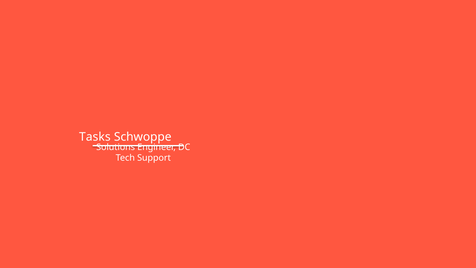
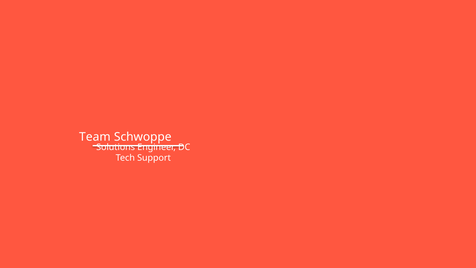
Tasks: Tasks -> Team
